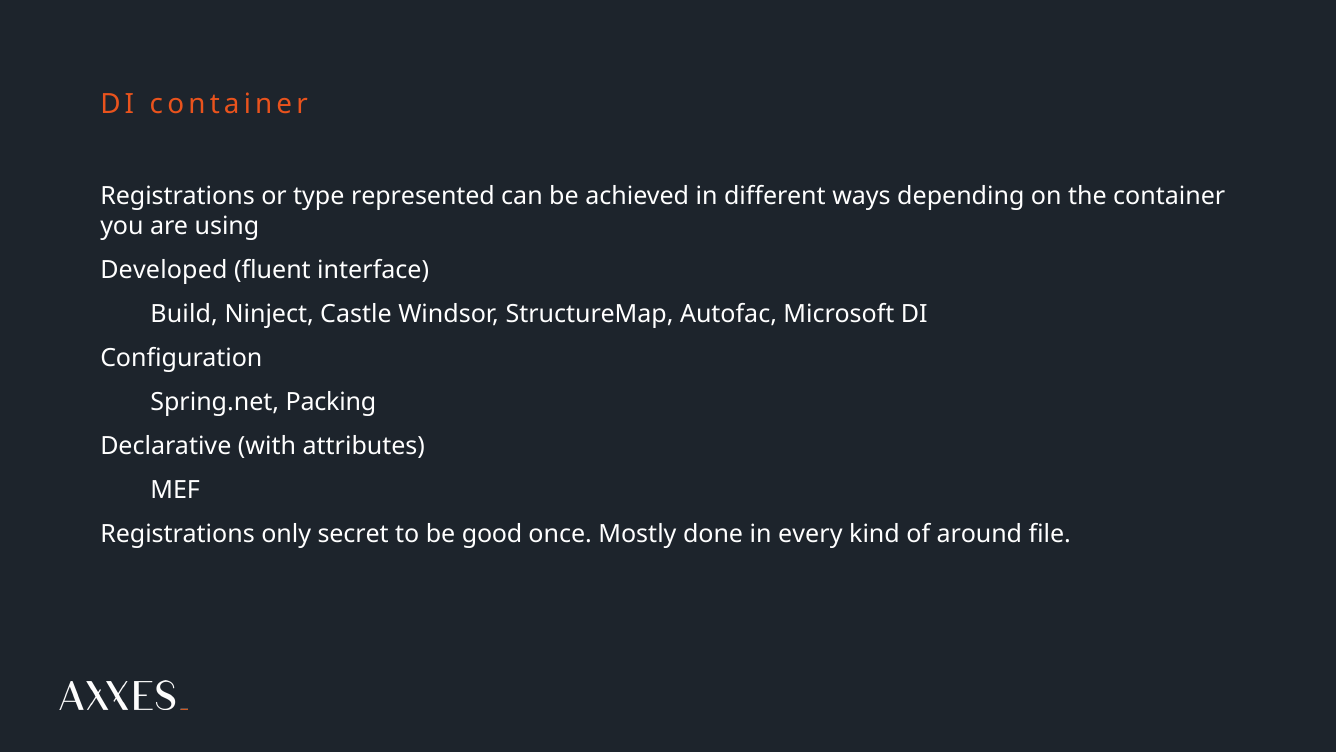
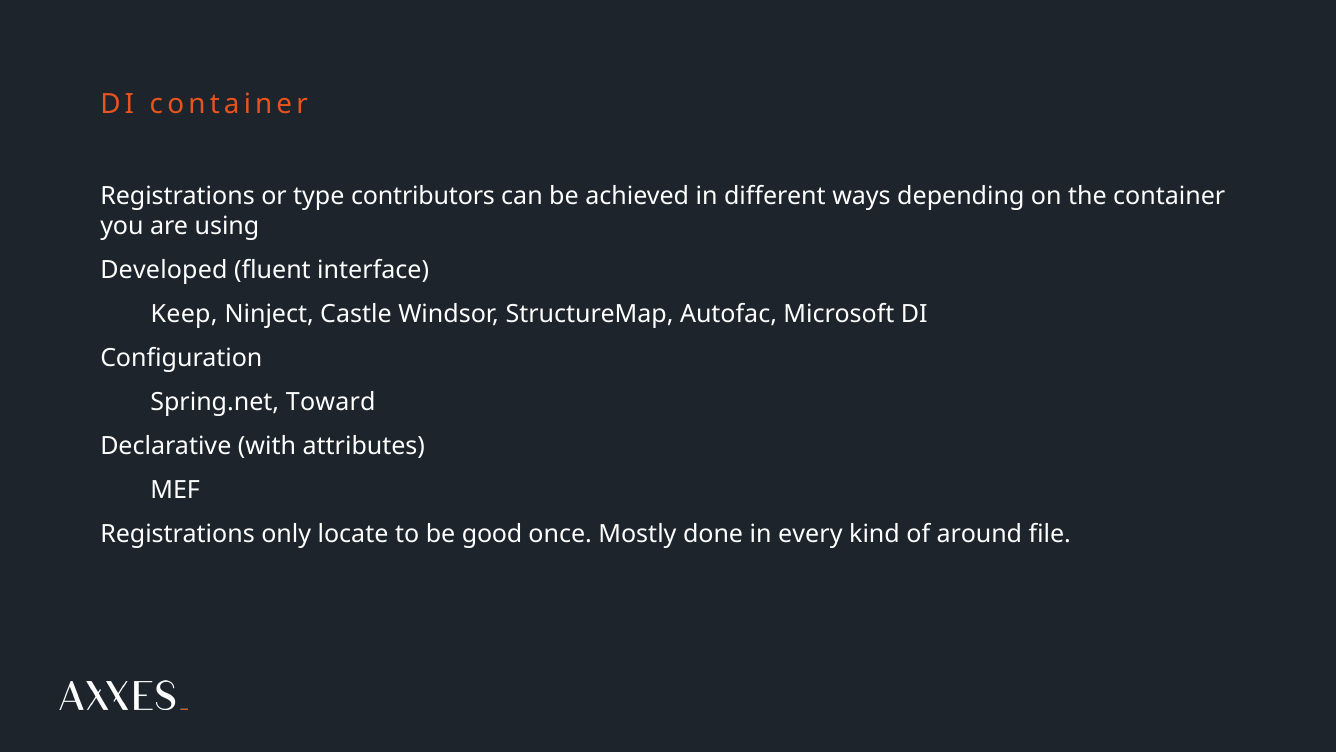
represented: represented -> contributors
Build: Build -> Keep
Packing: Packing -> Toward
secret: secret -> locate
